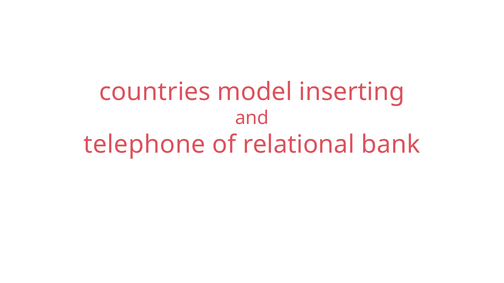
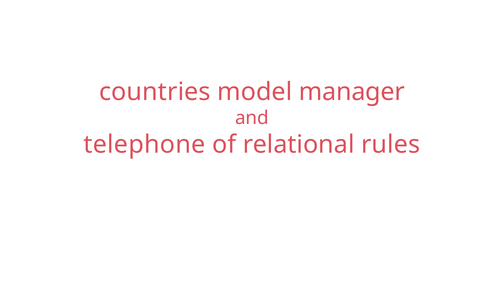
inserting: inserting -> manager
bank: bank -> rules
